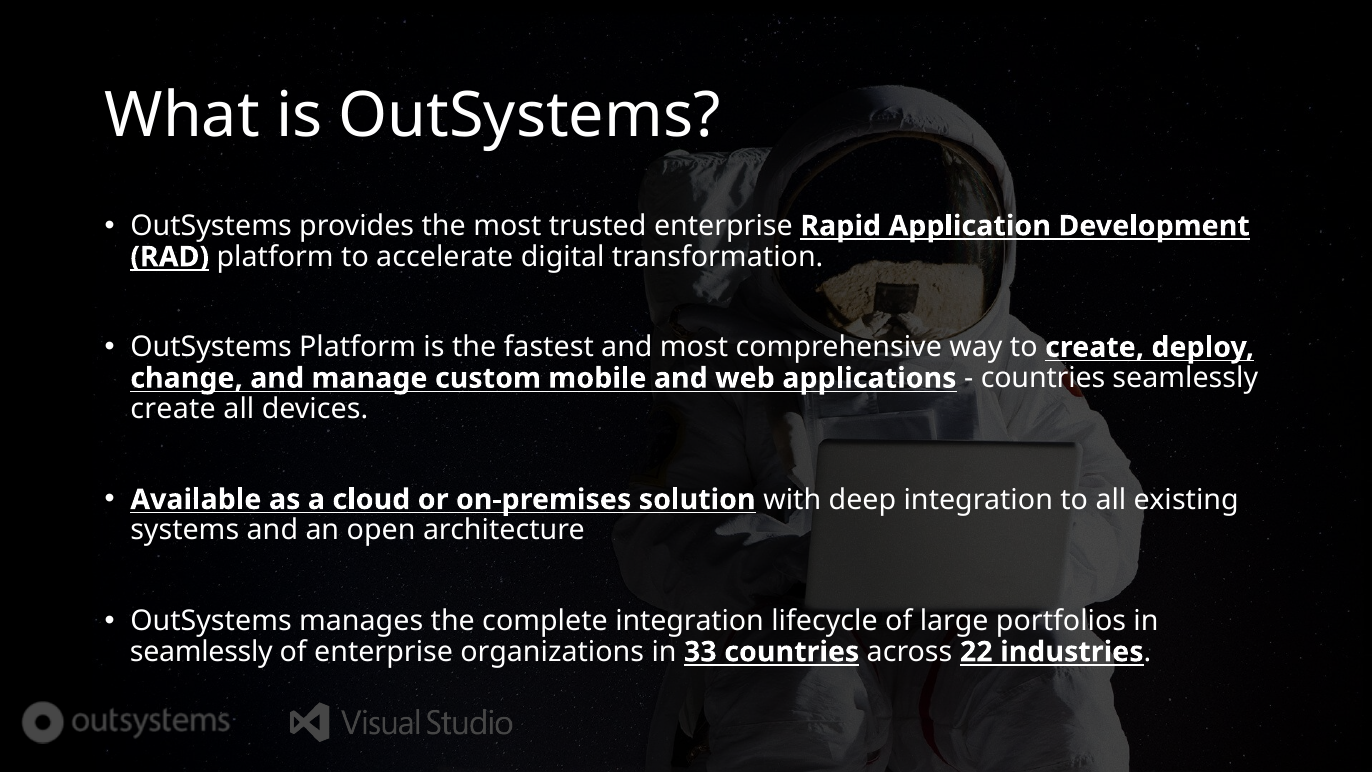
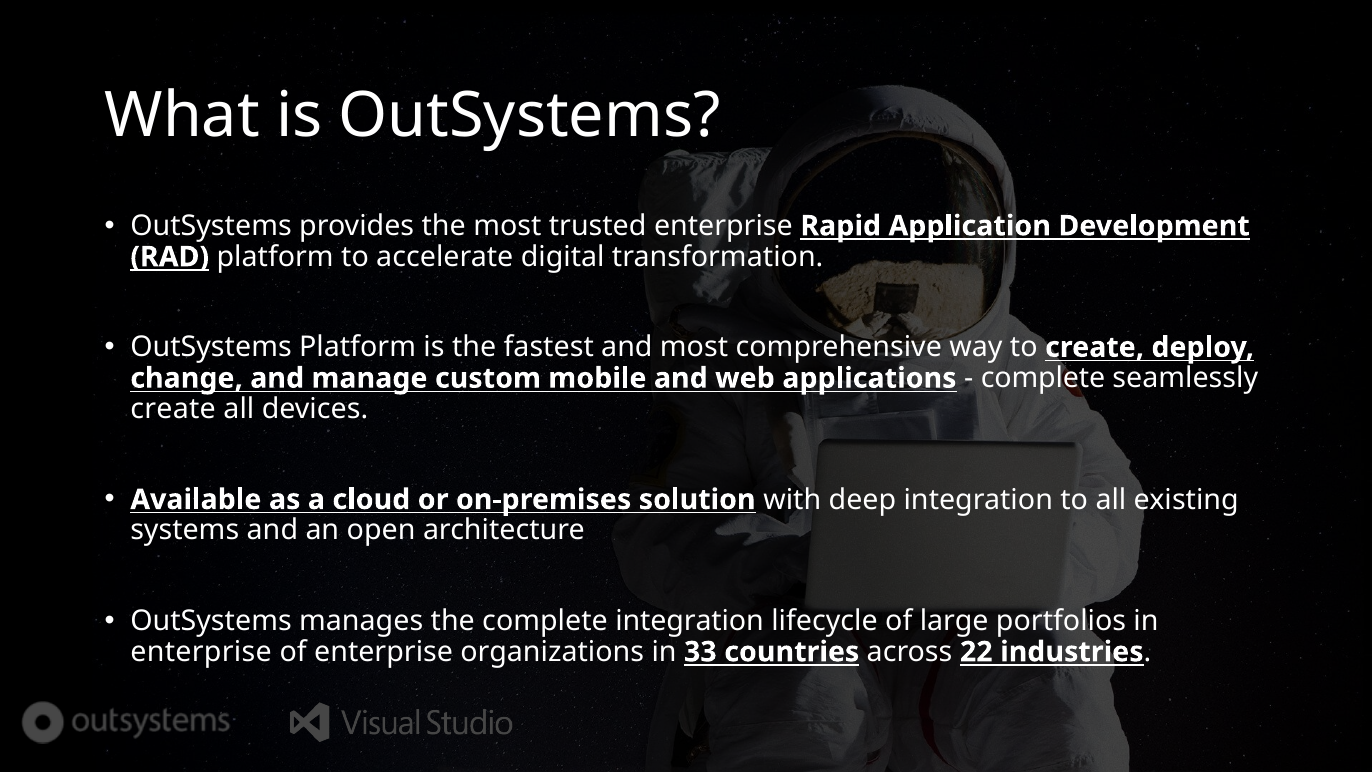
countries at (1043, 378): countries -> complete
seamlessly at (201, 652): seamlessly -> enterprise
